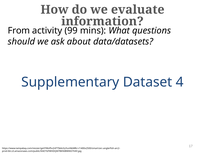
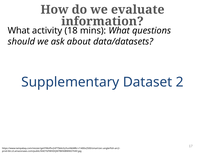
From at (19, 31): From -> What
99: 99 -> 18
4: 4 -> 2
